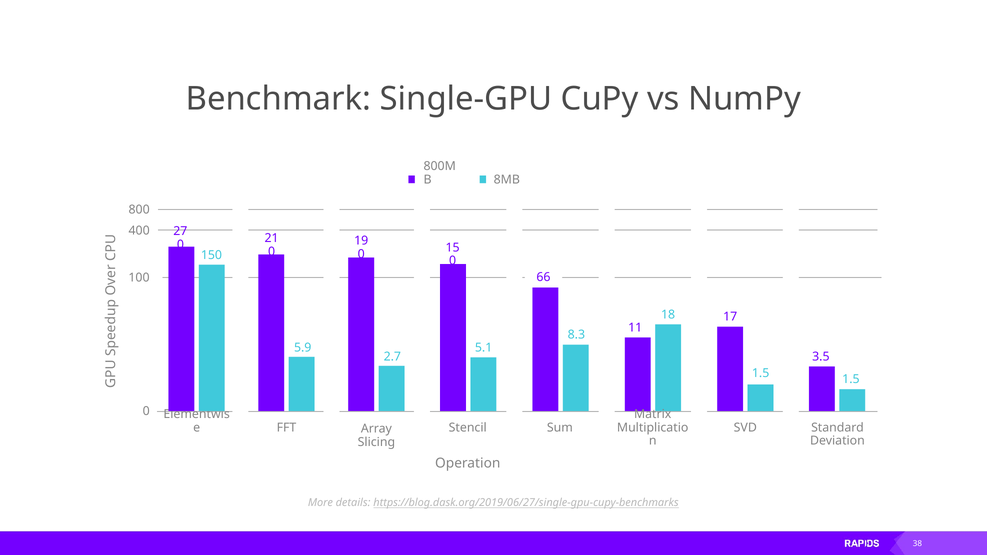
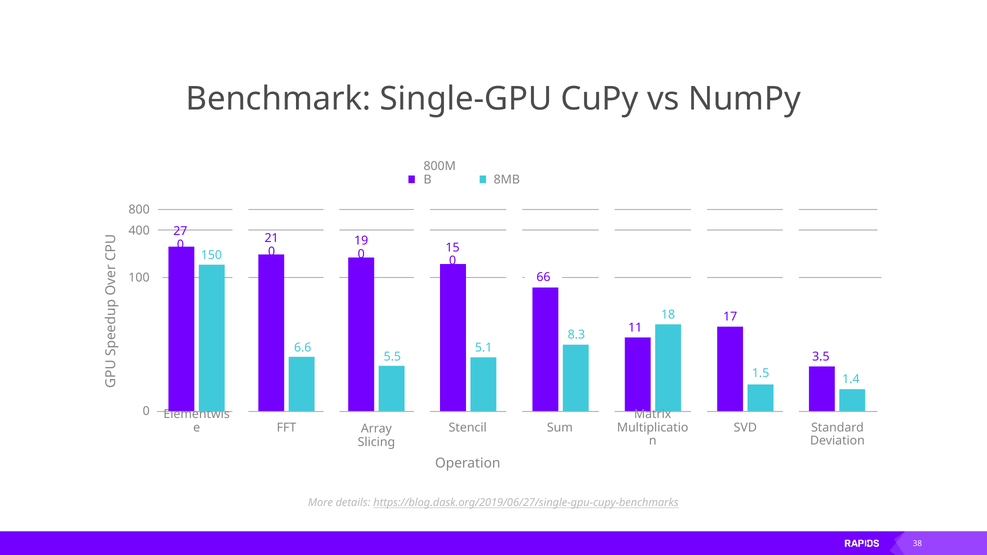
5.9: 5.9 -> 6.6
2.7: 2.7 -> 5.5
1.5 at (851, 379): 1.5 -> 1.4
